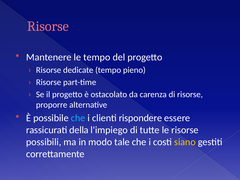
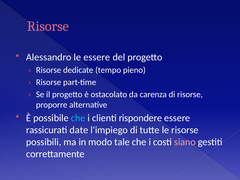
Mantenere: Mantenere -> Alessandro
le tempo: tempo -> essere
della: della -> date
siano colour: yellow -> pink
